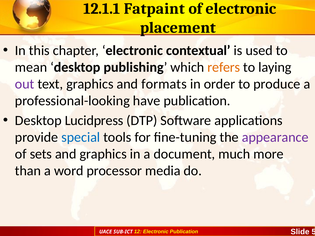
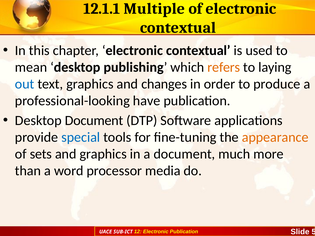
Fatpaint: Fatpaint -> Multiple
placement at (178, 28): placement -> contextual
out colour: purple -> blue
formats: formats -> changes
Desktop Lucidpress: Lucidpress -> Document
appearance colour: purple -> orange
